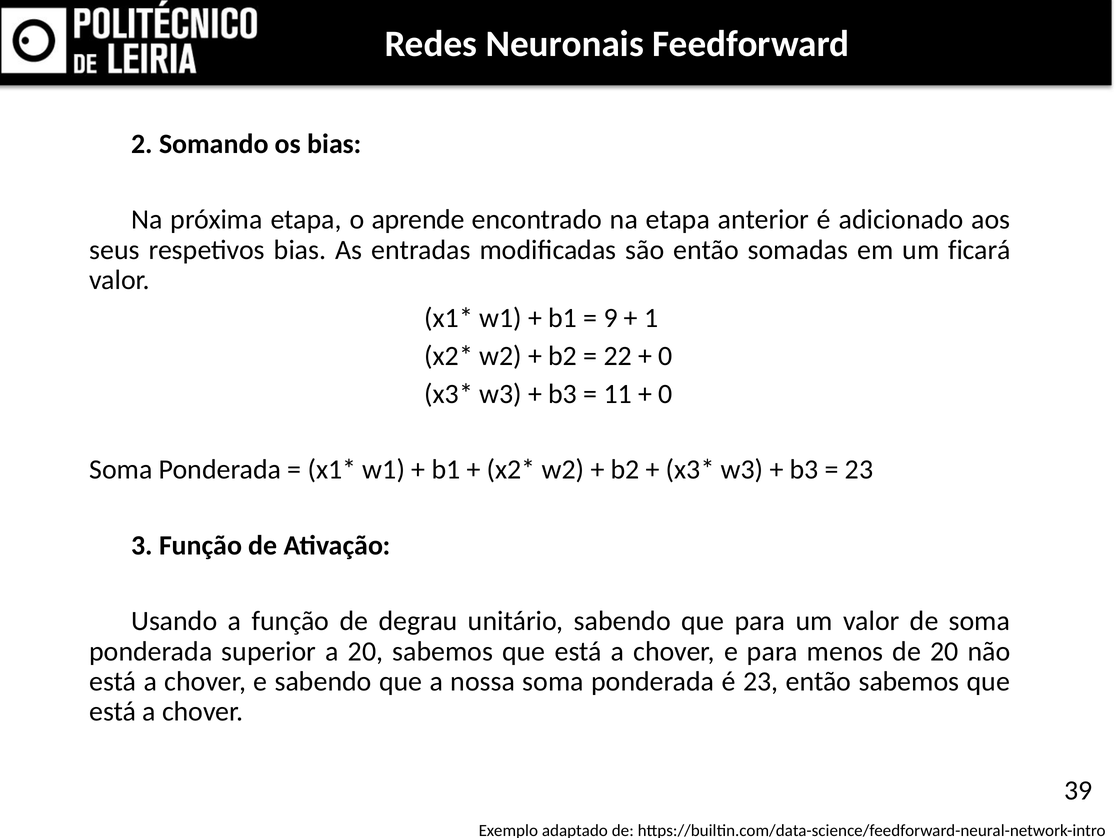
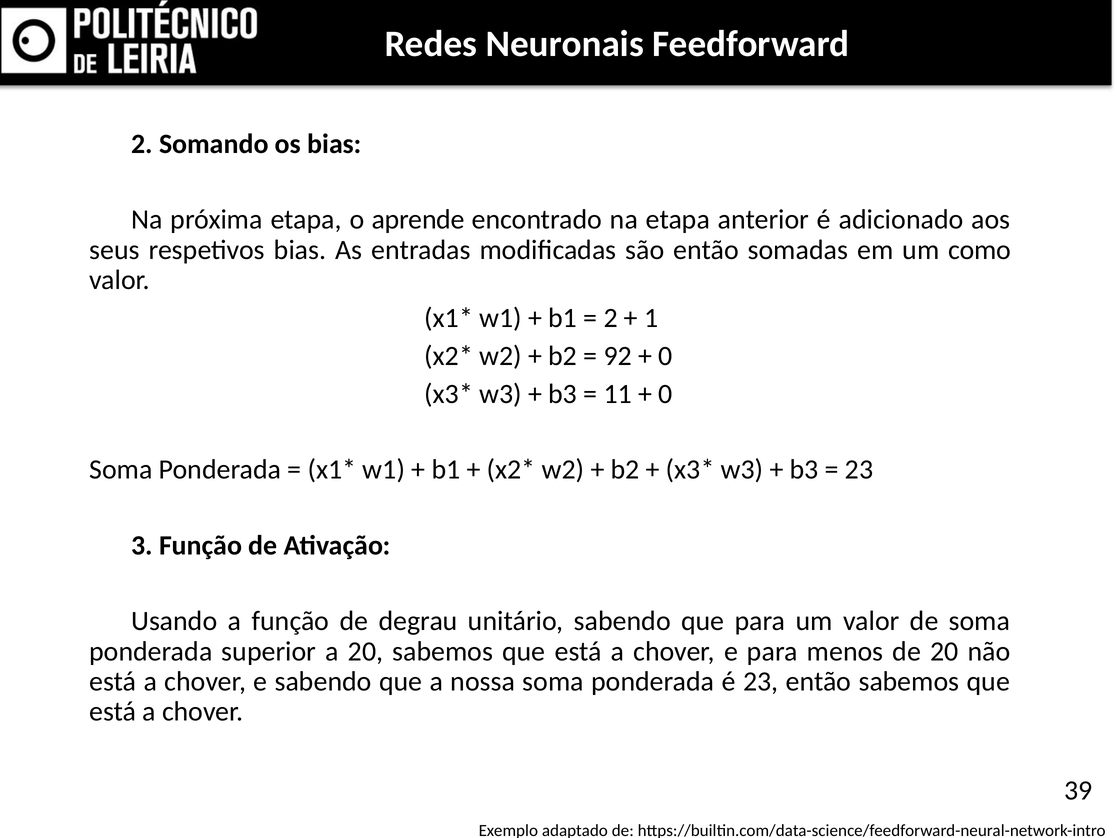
ficará: ficará -> como
9 at (611, 318): 9 -> 2
22: 22 -> 92
